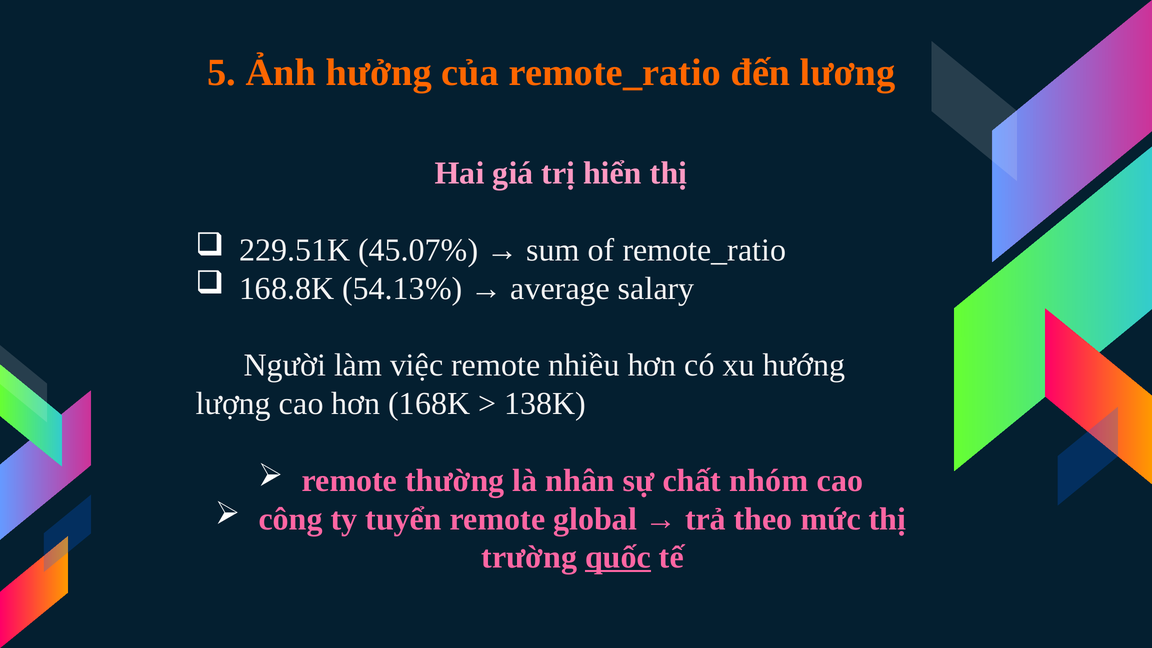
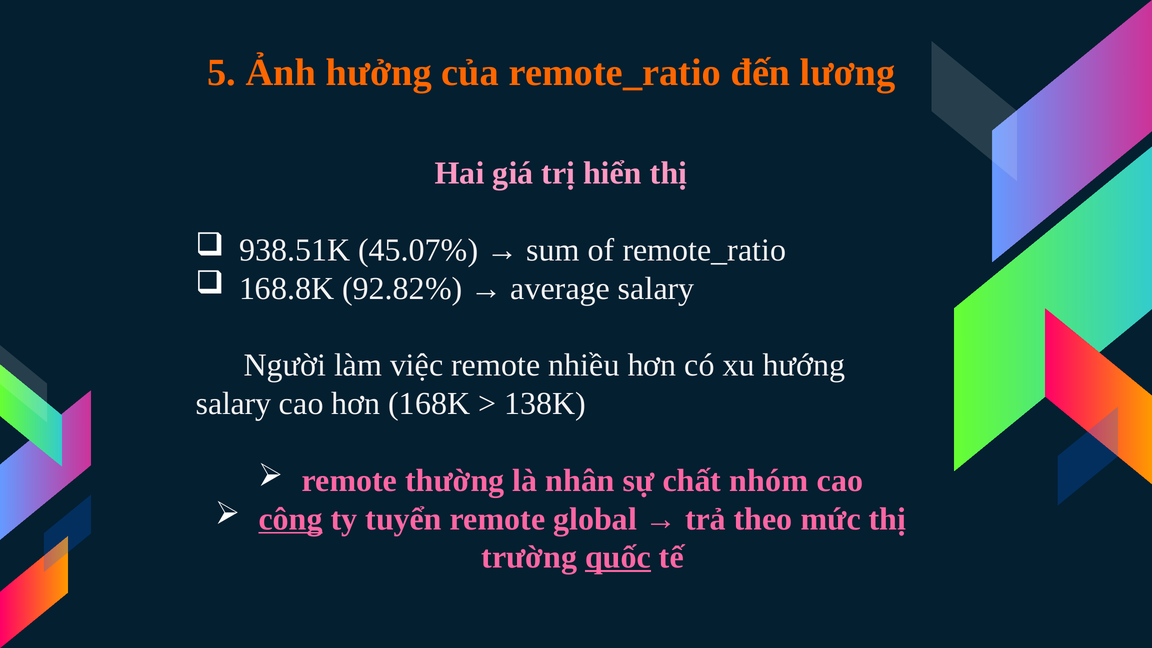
229.51K: 229.51K -> 938.51K
54.13%: 54.13% -> 92.82%
lượng at (233, 404): lượng -> salary
công underline: none -> present
